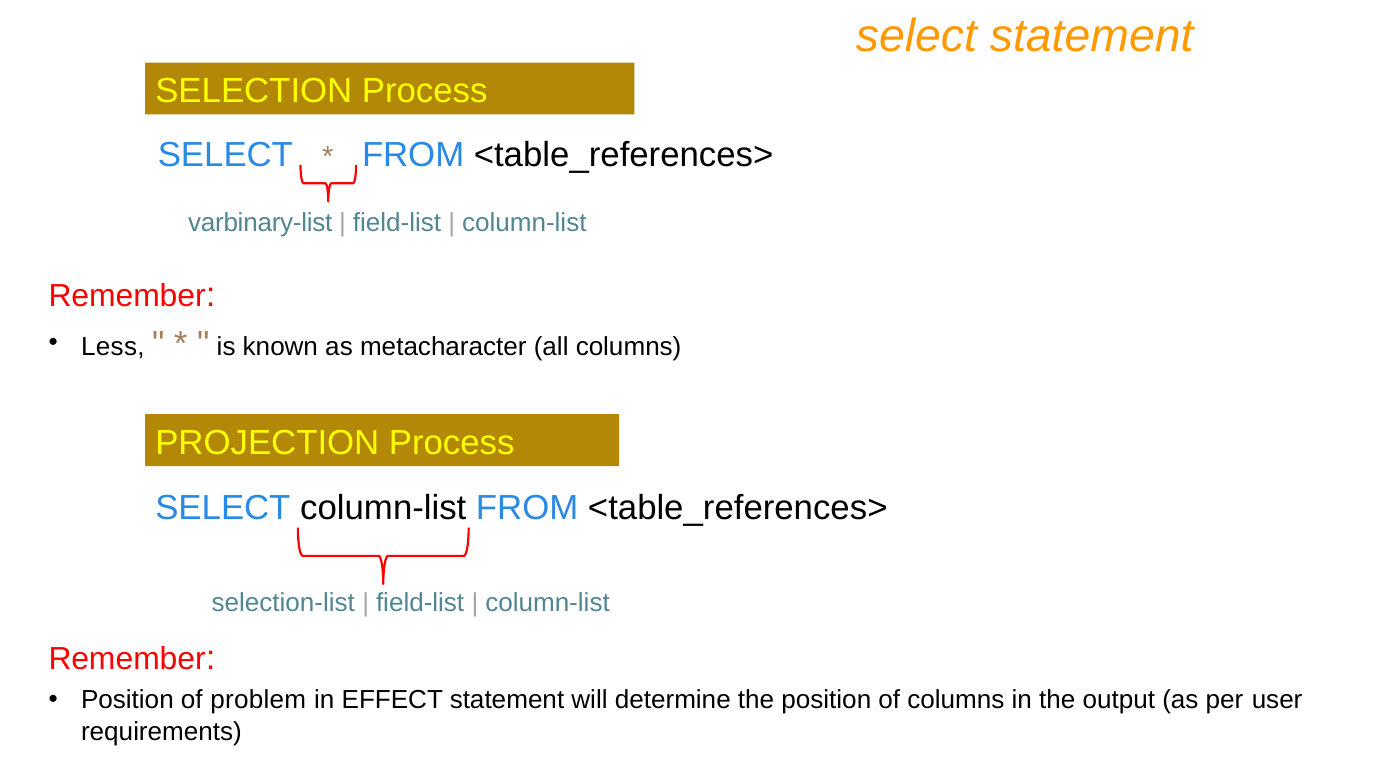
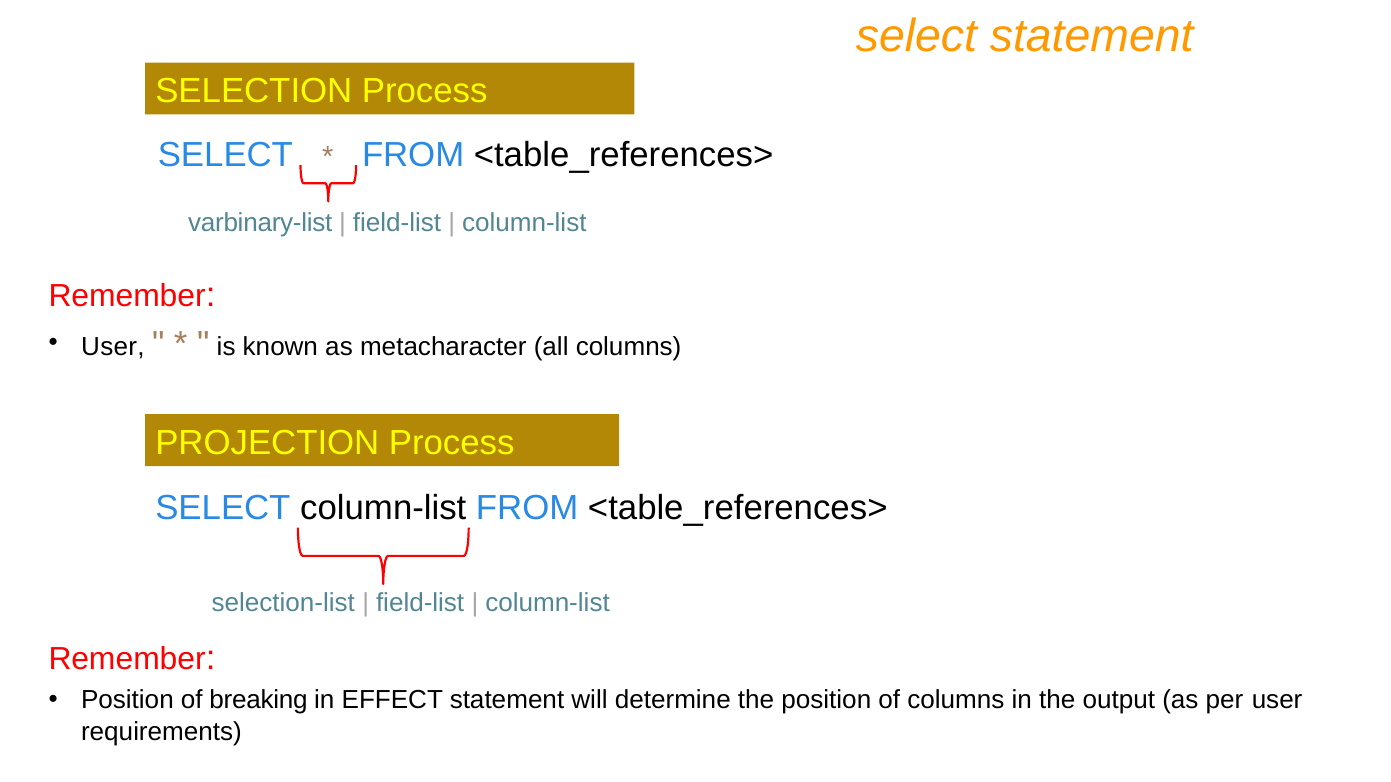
Less at (113, 347): Less -> User
problem: problem -> breaking
